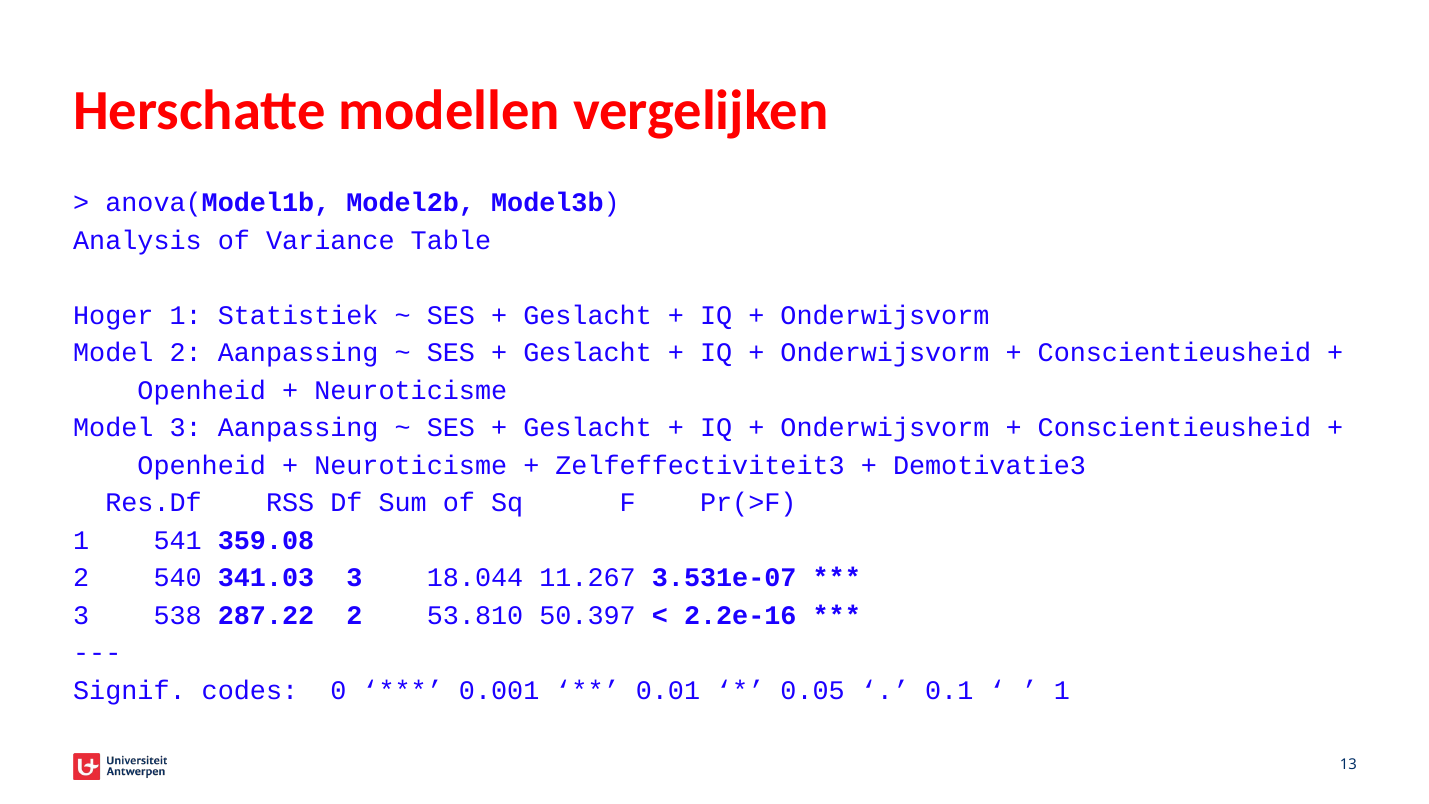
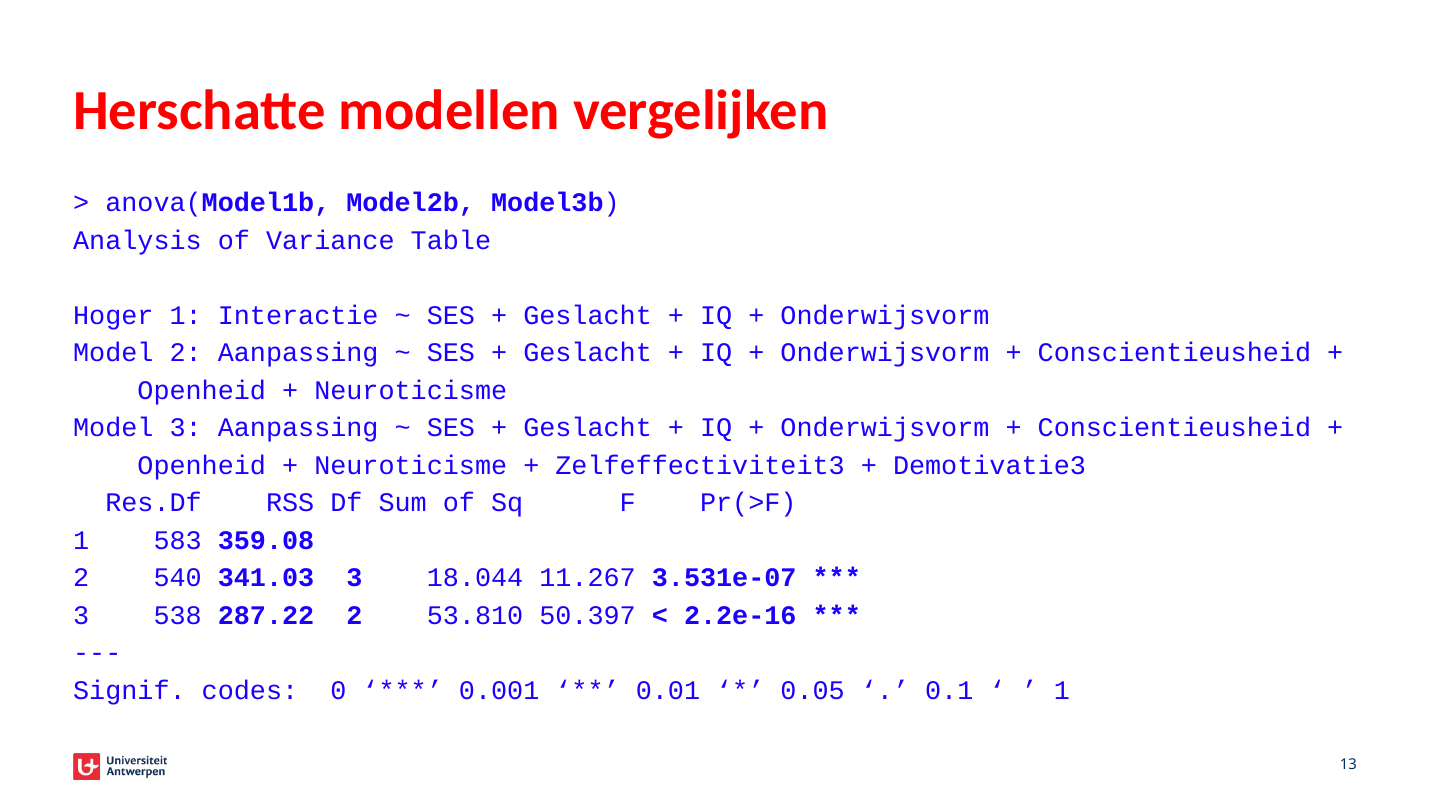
Statistiek: Statistiek -> Interactie
541: 541 -> 583
